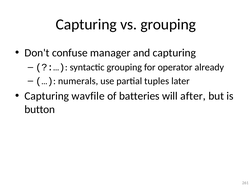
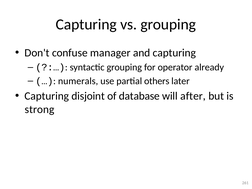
tuples: tuples -> others
wavfile: wavfile -> disjoint
batteries: batteries -> database
button: button -> strong
